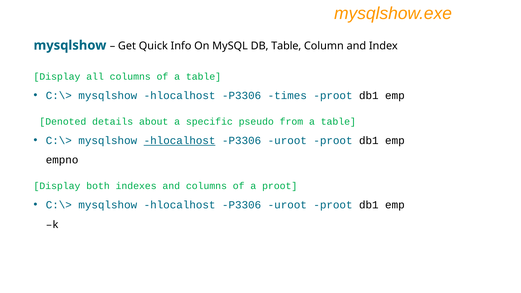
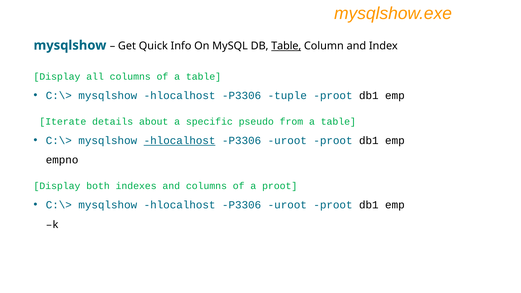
Table at (286, 46) underline: none -> present
times: times -> tuple
Denoted: Denoted -> Iterate
